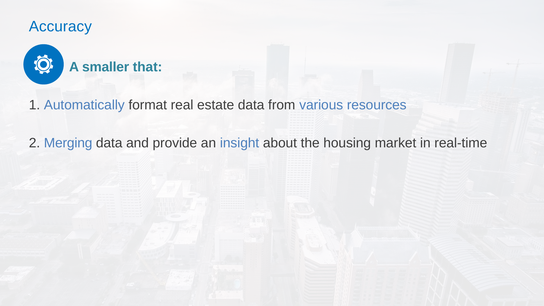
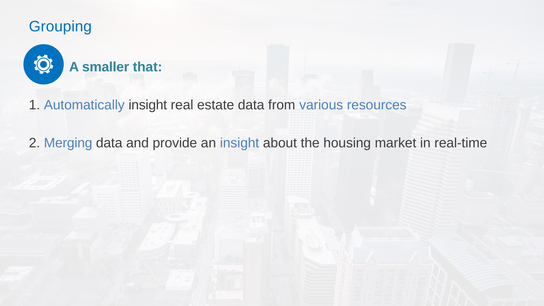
Accuracy: Accuracy -> Grouping
Automatically format: format -> insight
